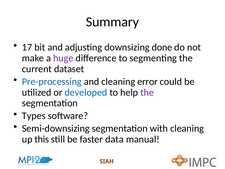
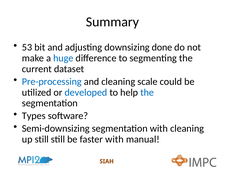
17: 17 -> 53
huge colour: purple -> blue
error: error -> scale
the at (147, 92) colour: purple -> blue
up this: this -> still
faster data: data -> with
